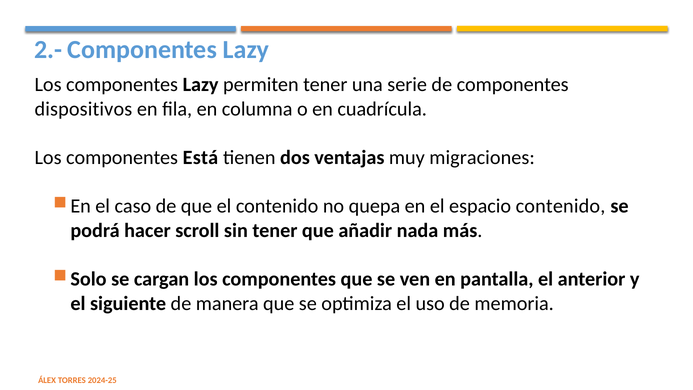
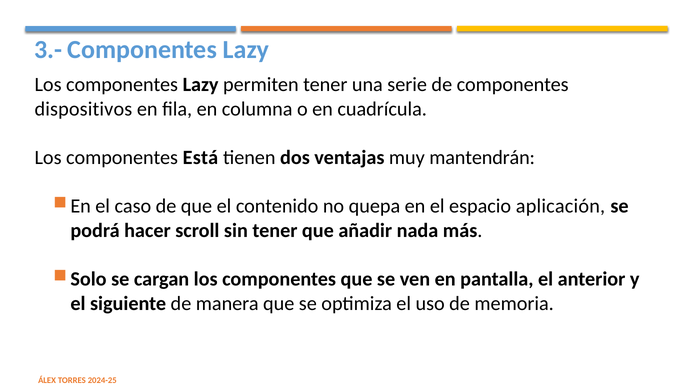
2.-: 2.- -> 3.-
migraciones: migraciones -> mantendrán
espacio contenido: contenido -> aplicación
